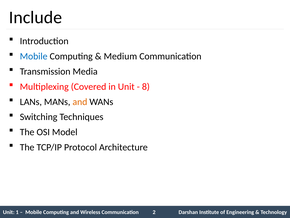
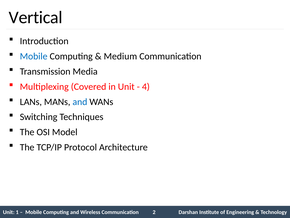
Include: Include -> Vertical
8: 8 -> 4
and at (80, 102) colour: orange -> blue
